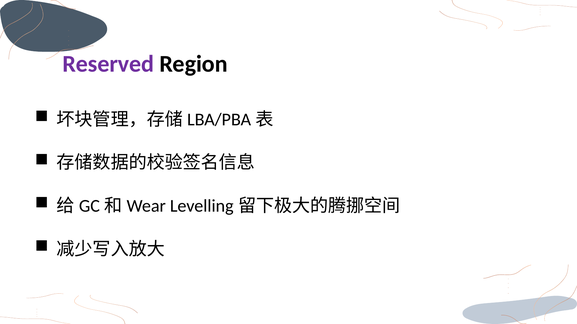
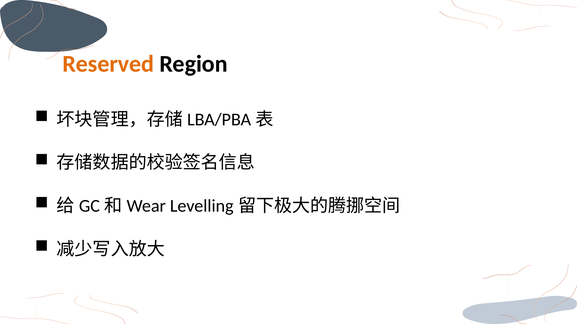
Reserved colour: purple -> orange
